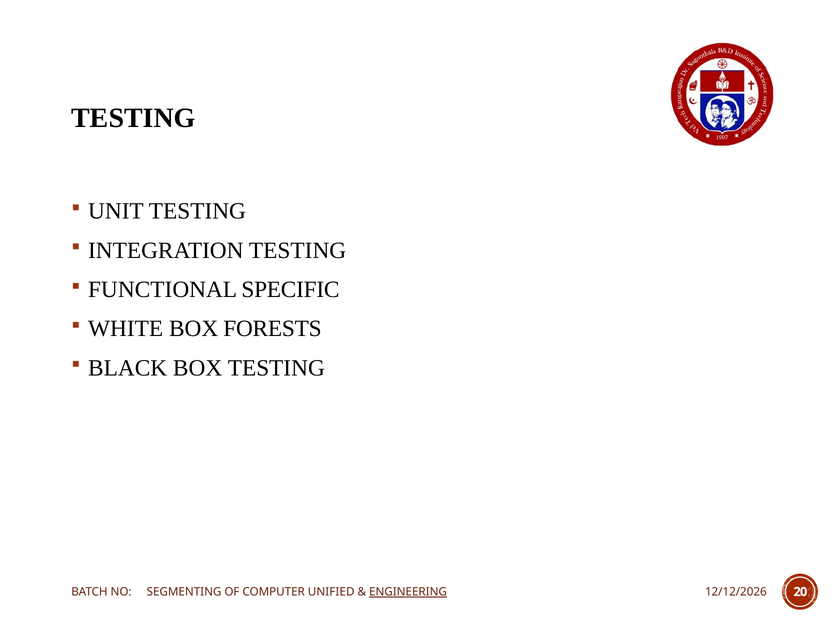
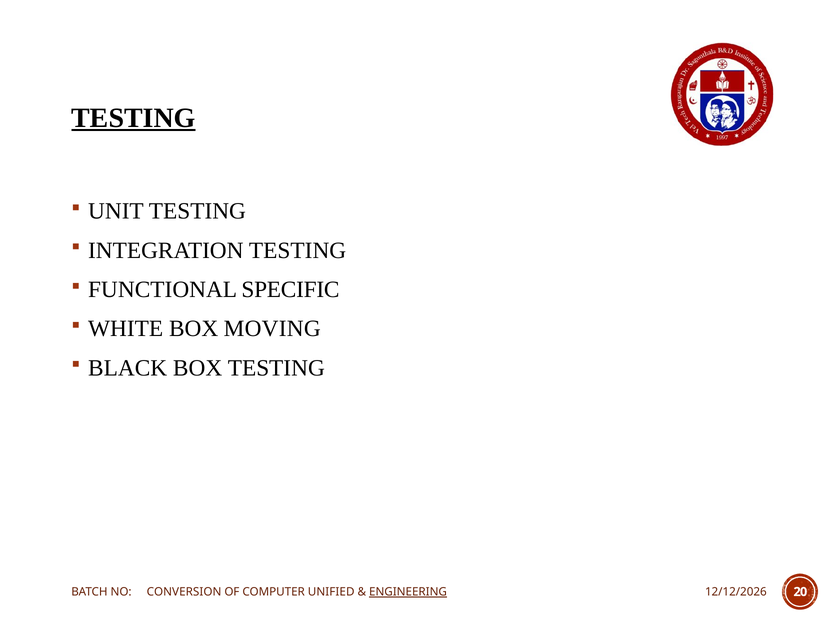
TESTING at (133, 118) underline: none -> present
FORESTS: FORESTS -> MOVING
SEGMENTING: SEGMENTING -> CONVERSION
